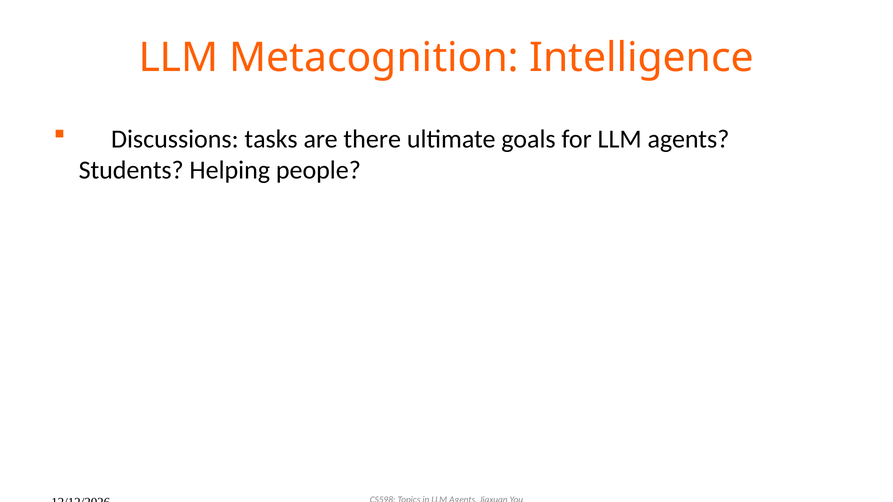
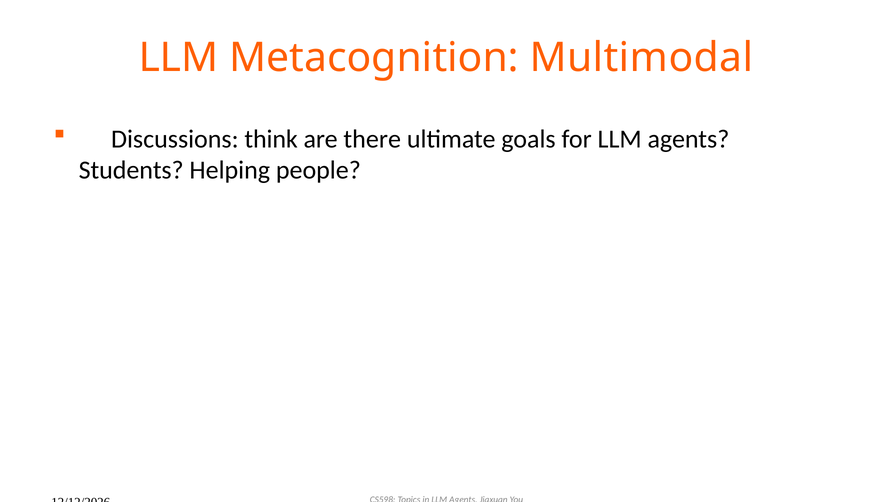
Intelligence: Intelligence -> Multimodal
tasks: tasks -> think
